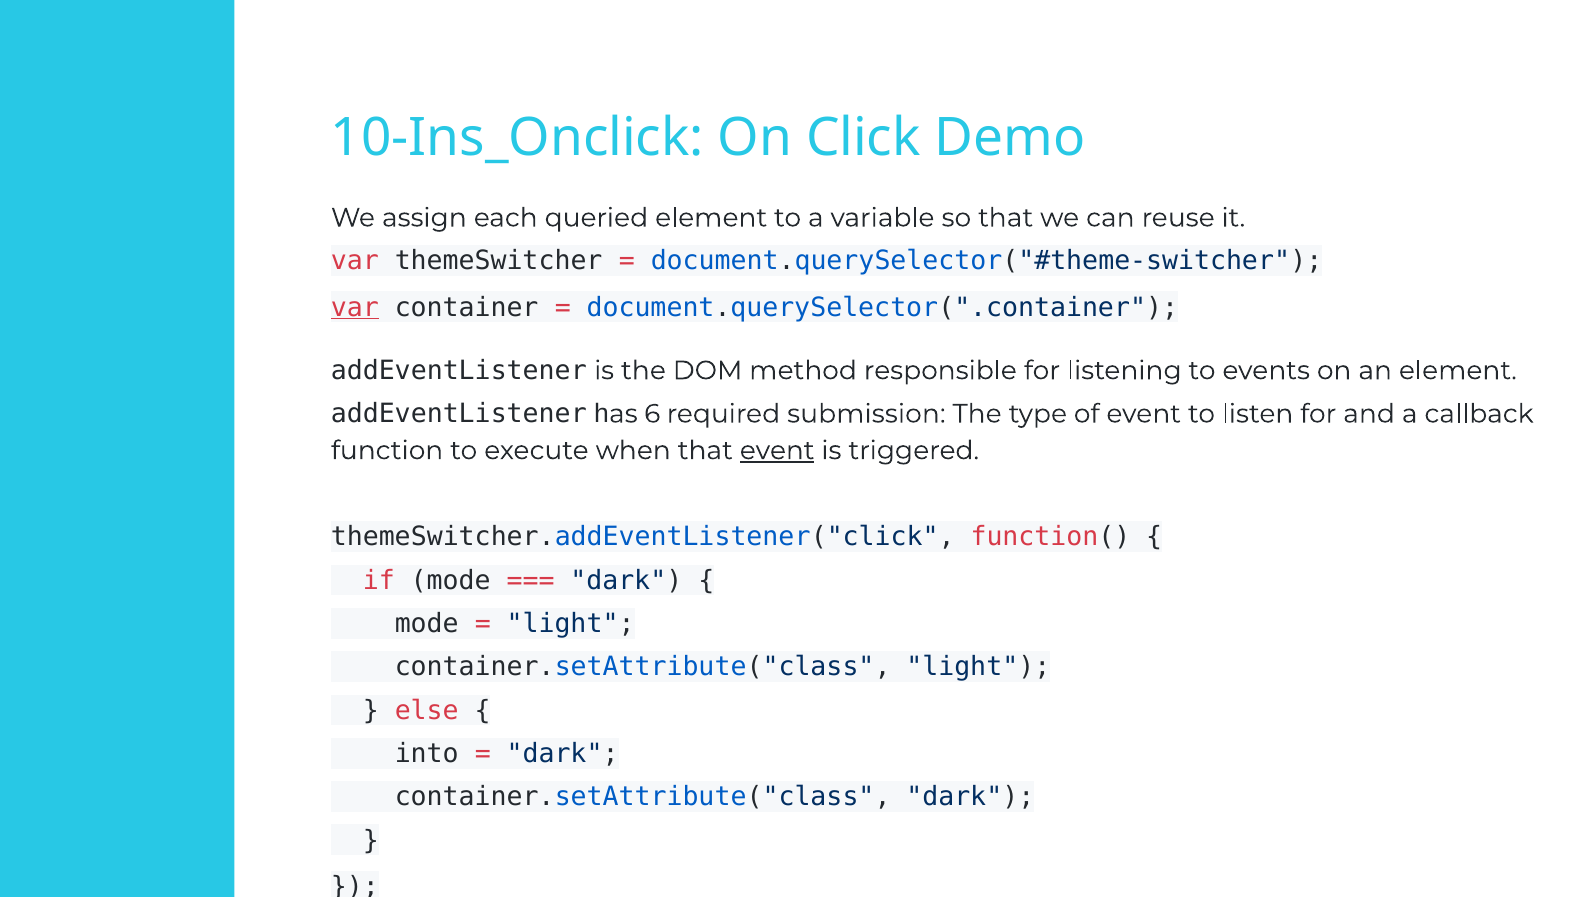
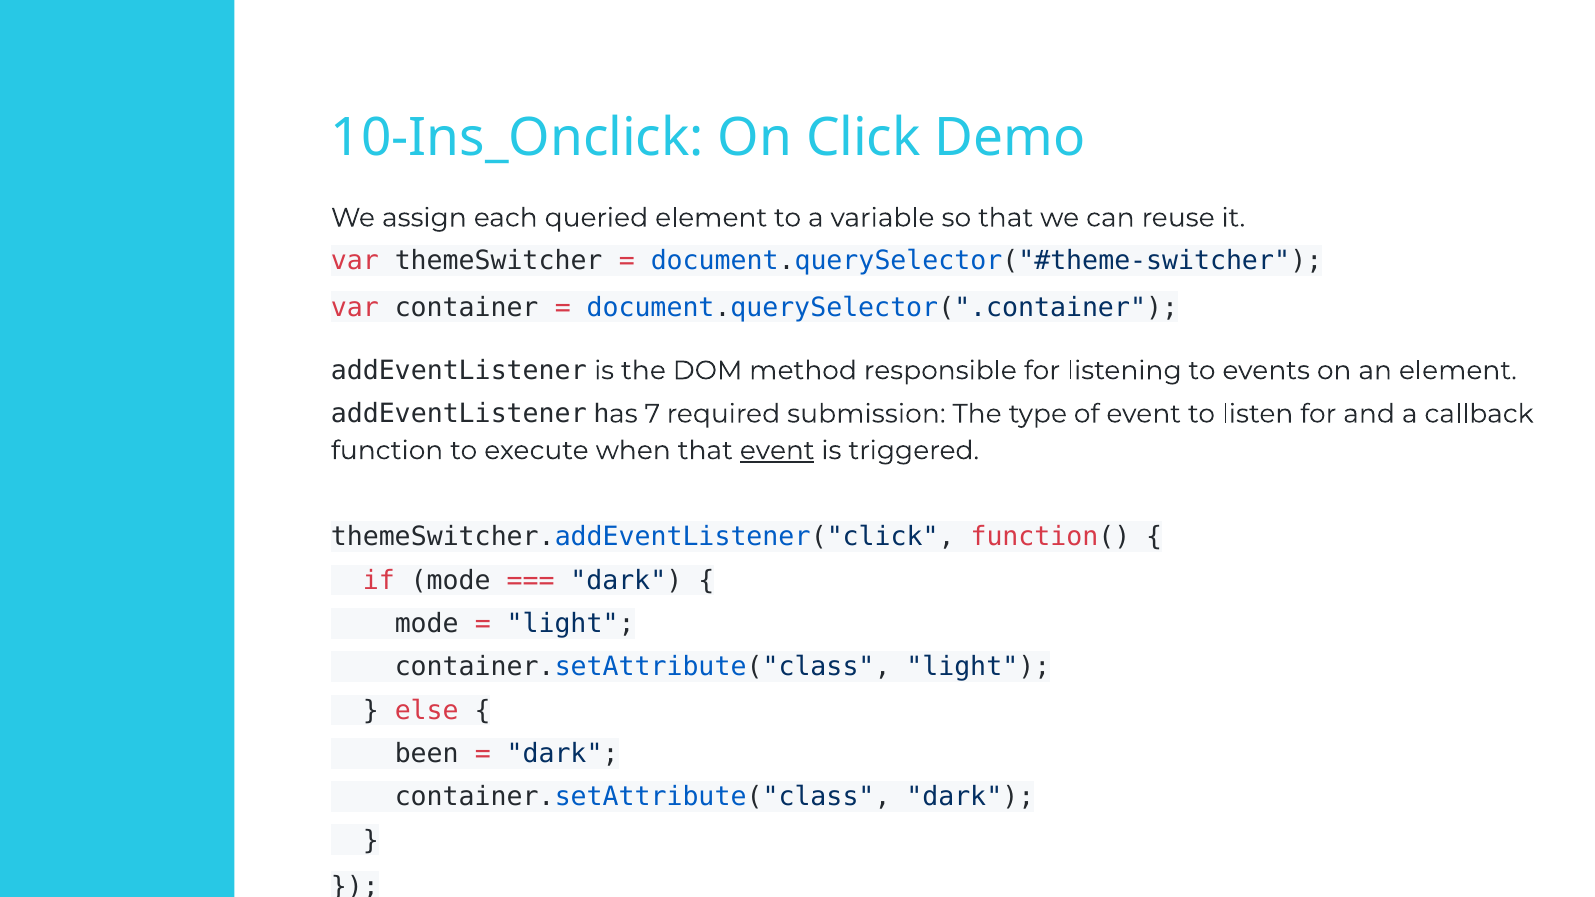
var at (355, 307) underline: present -> none
6: 6 -> 7
into: into -> been
